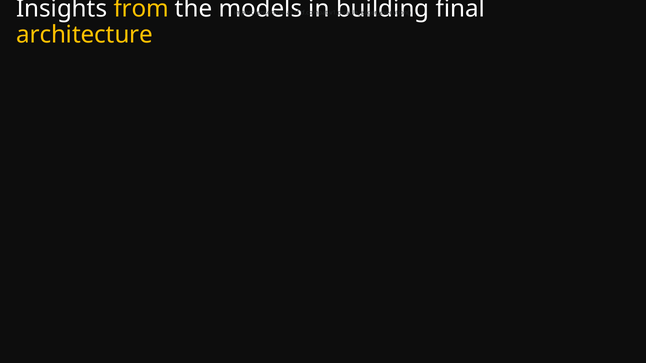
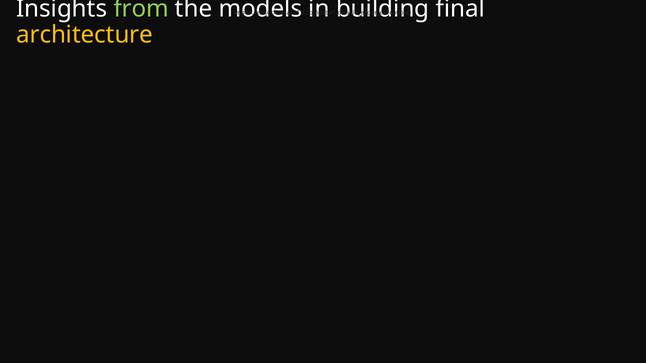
from colour: yellow -> light green
